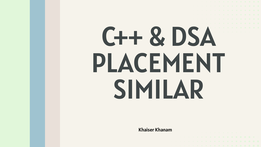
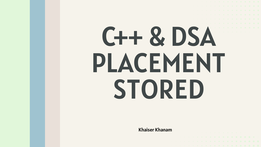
SIMILAR: SIMILAR -> STORED
